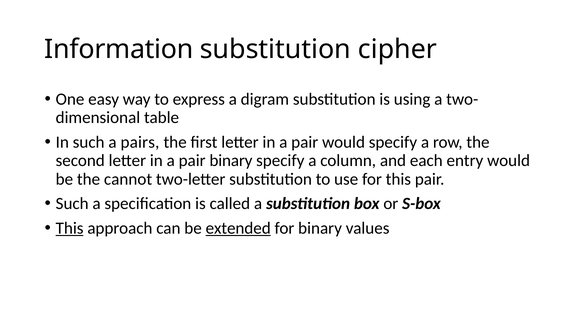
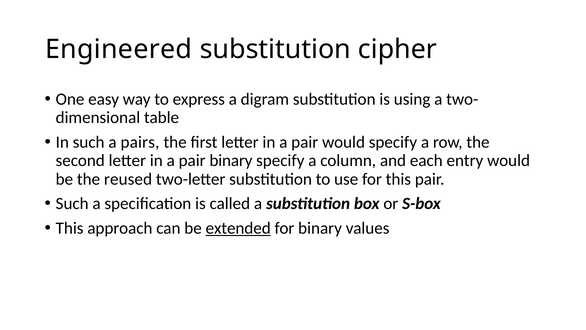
Information: Information -> Engineered
cannot: cannot -> reused
This at (70, 228) underline: present -> none
